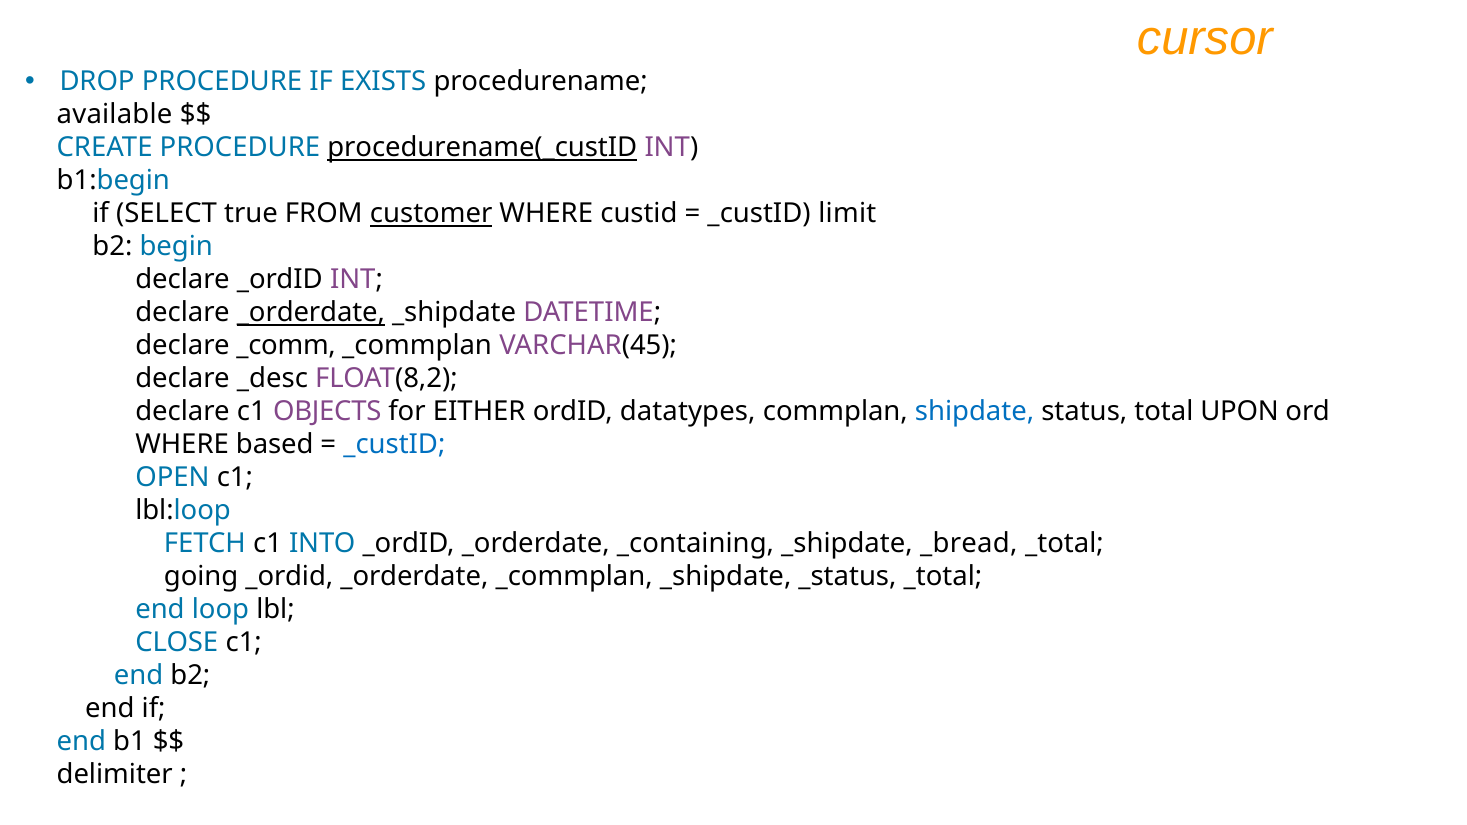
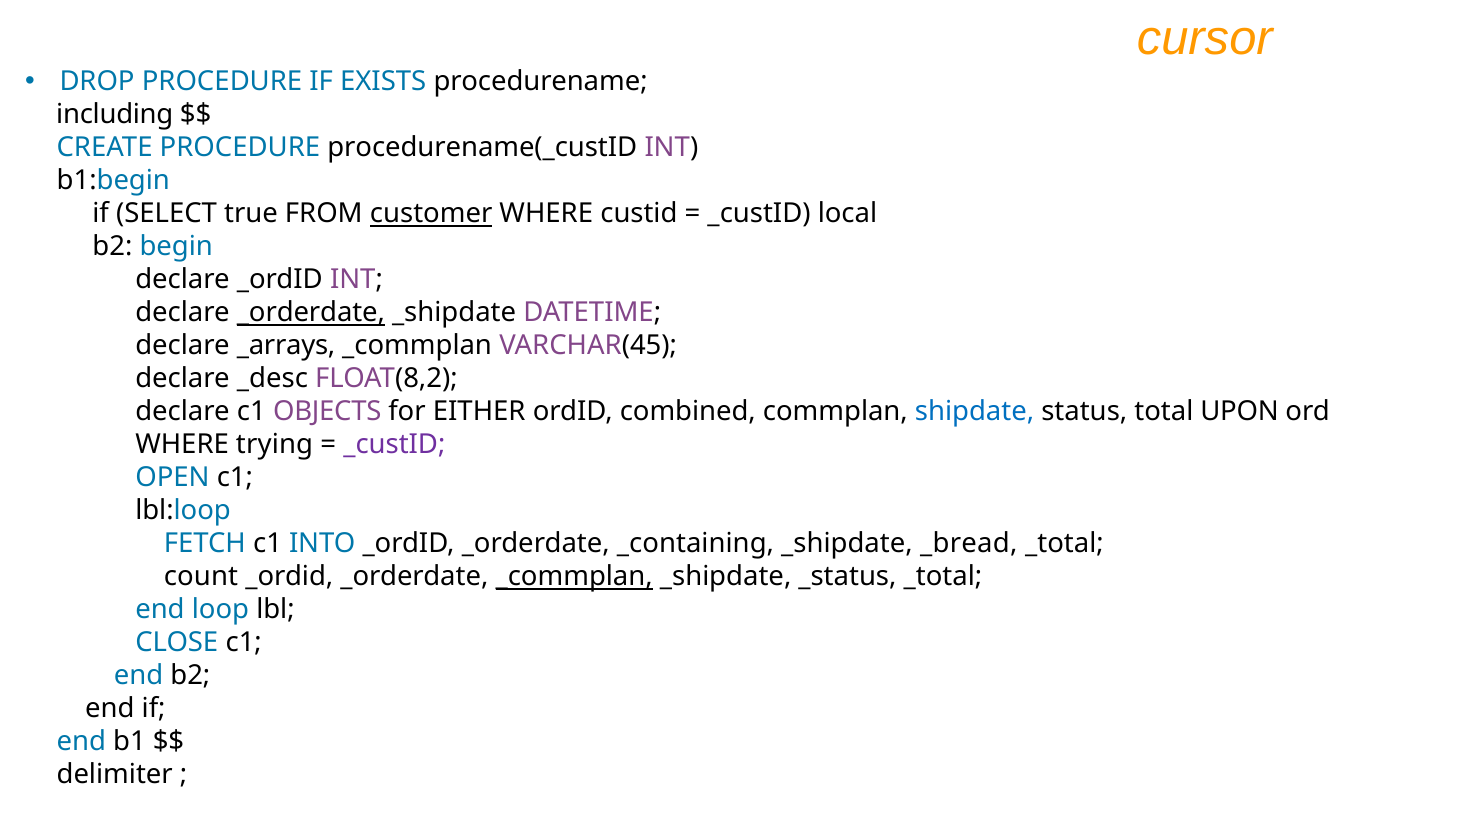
available: available -> including
procedurename(_custID underline: present -> none
limit: limit -> local
_comm: _comm -> _arrays
datatypes: datatypes -> combined
based: based -> trying
_custID at (394, 445) colour: blue -> purple
going: going -> count
_commplan at (574, 577) underline: none -> present
